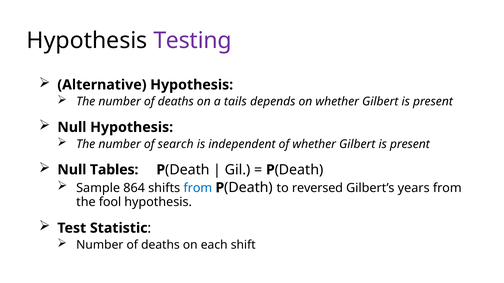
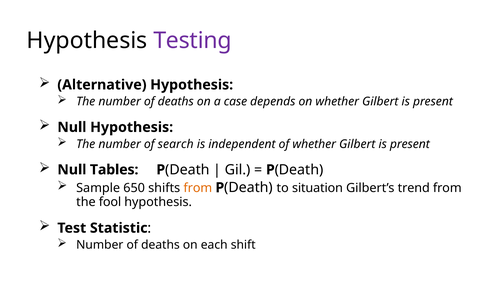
tails: tails -> case
864: 864 -> 650
from at (198, 188) colour: blue -> orange
reversed: reversed -> situation
years: years -> trend
